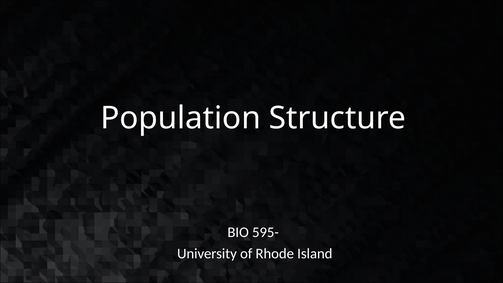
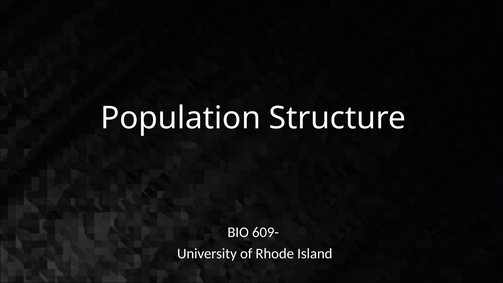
595-: 595- -> 609-
